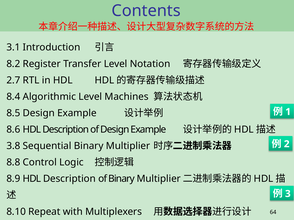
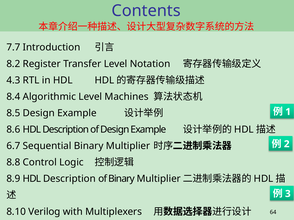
3.1: 3.1 -> 7.7
2.7: 2.7 -> 4.3
3.8: 3.8 -> 6.7
Repeat: Repeat -> Verilog
